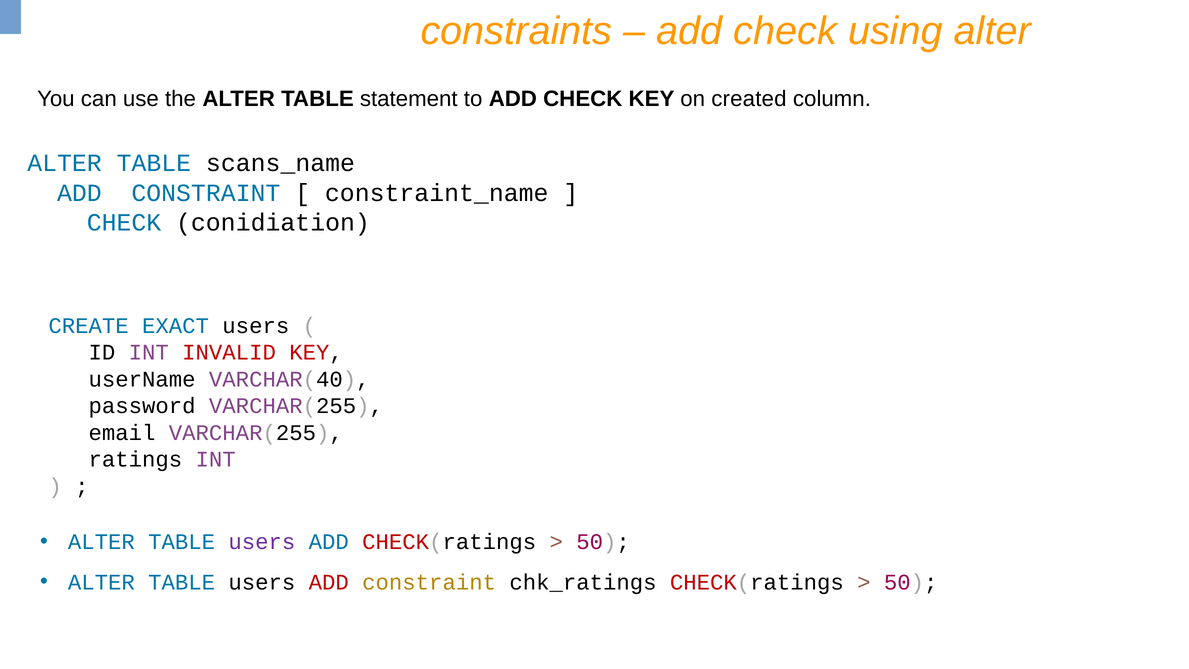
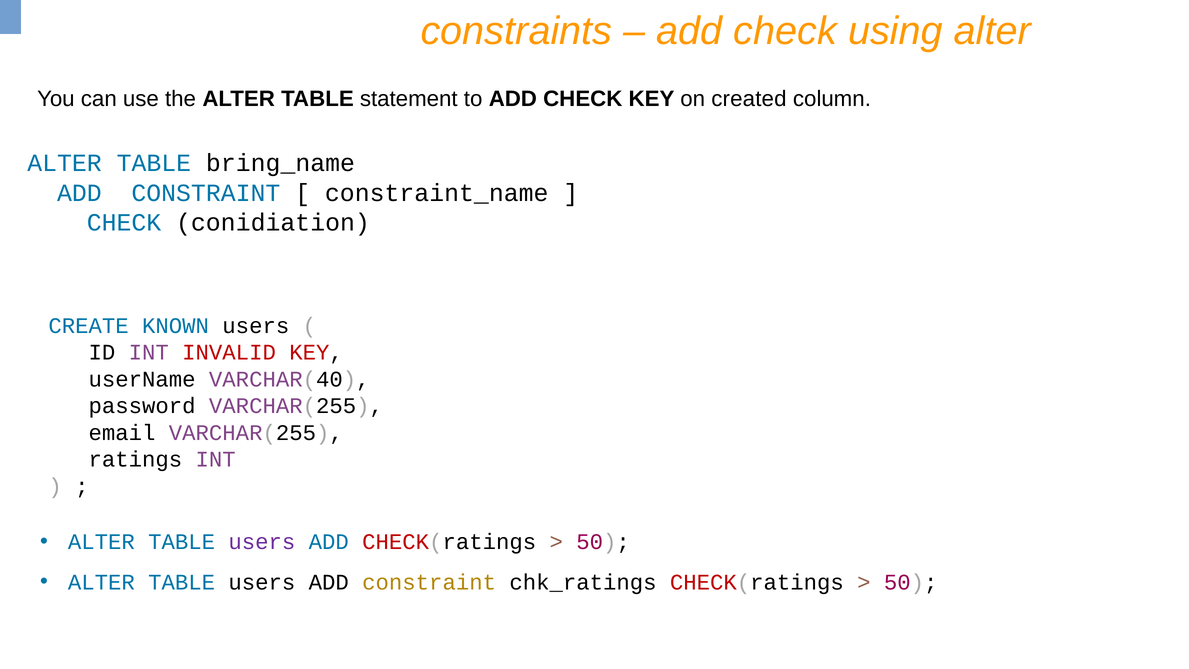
scans_name: scans_name -> bring_name
EXACT: EXACT -> KNOWN
ADD at (329, 582) colour: red -> black
